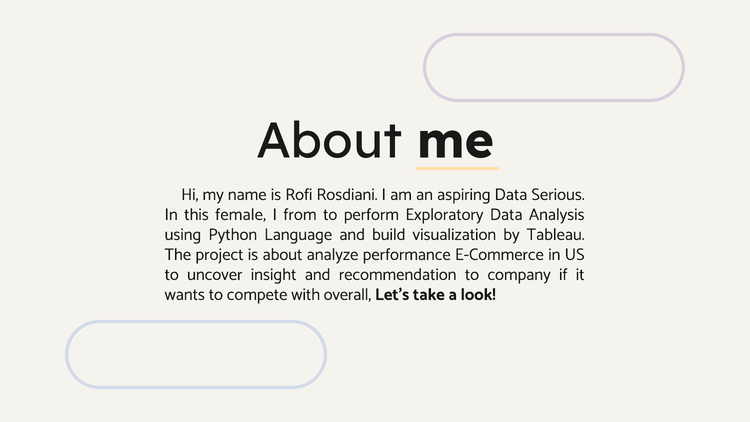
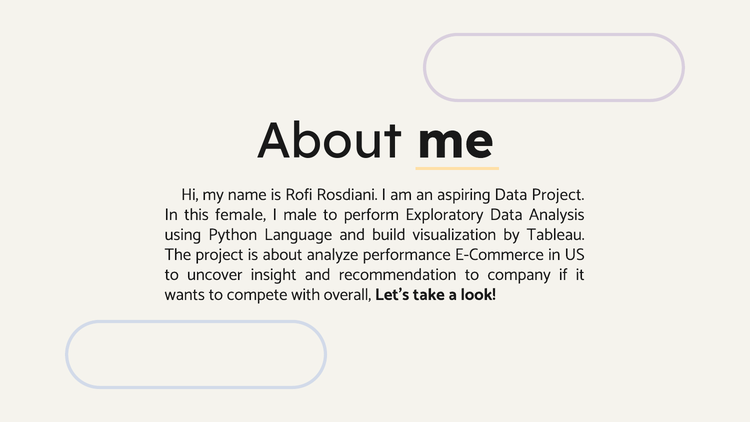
Data Serious: Serious -> Project
from: from -> male
